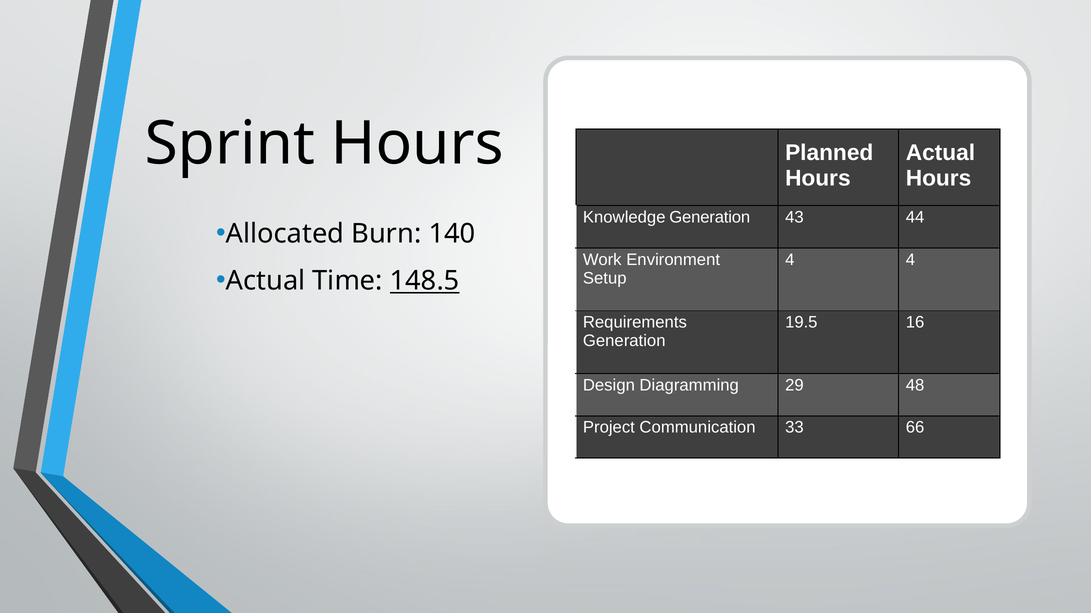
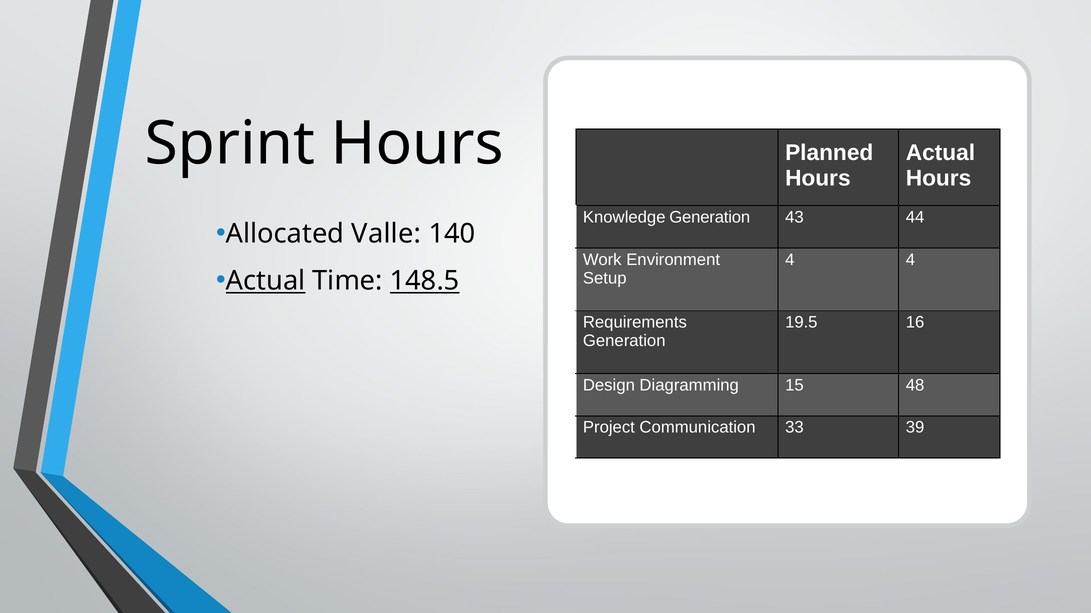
Burn: Burn -> Valle
Actual at (266, 281) underline: none -> present
29: 29 -> 15
66: 66 -> 39
